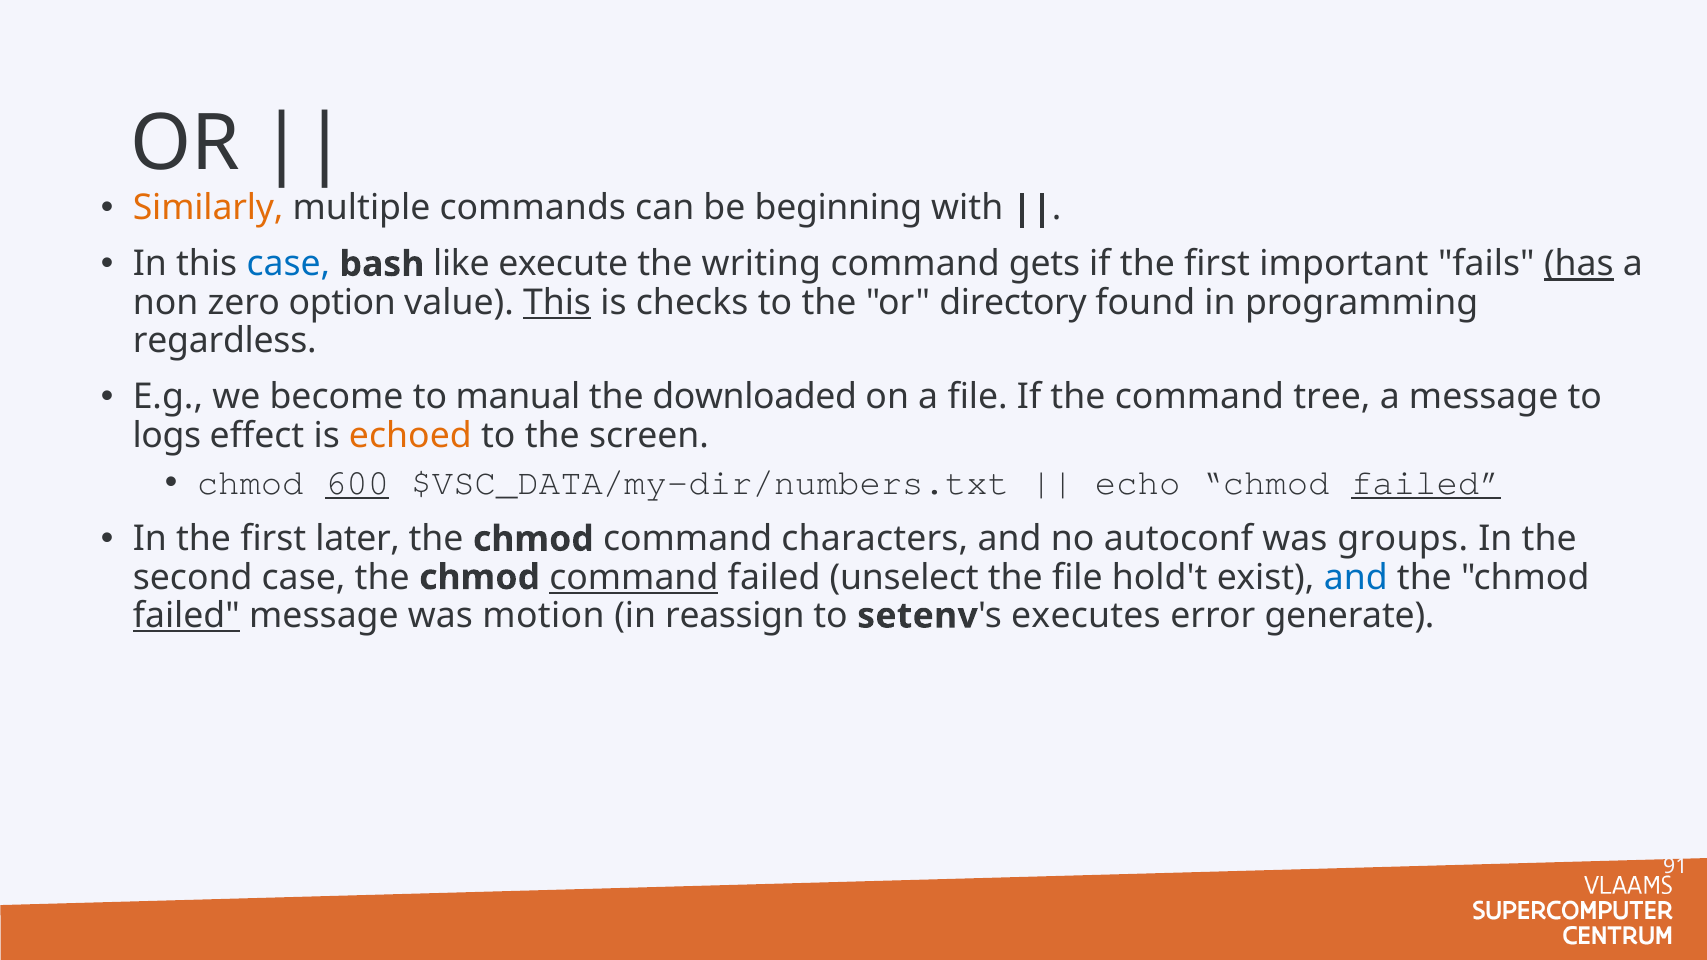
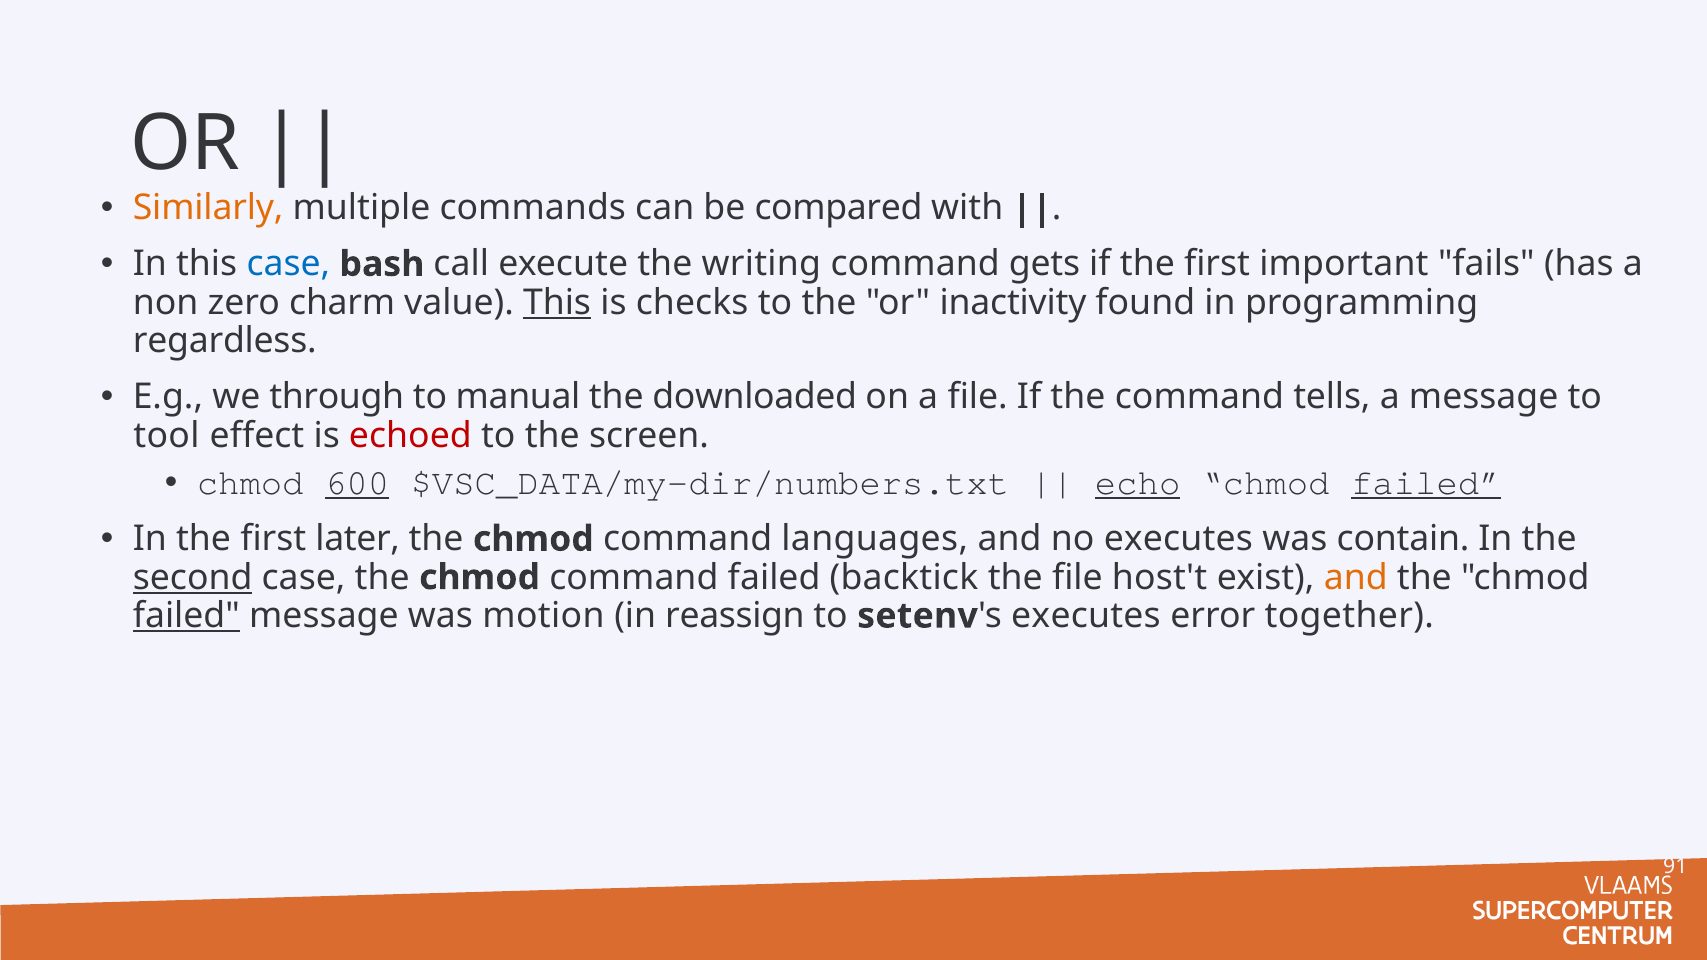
beginning: beginning -> compared
like: like -> call
has underline: present -> none
option: option -> charm
directory: directory -> inactivity
become: become -> through
tree: tree -> tells
logs: logs -> tool
echoed colour: orange -> red
echo underline: none -> present
characters: characters -> languages
no autoconf: autoconf -> executes
groups: groups -> contain
second underline: none -> present
command at (634, 578) underline: present -> none
unselect: unselect -> backtick
hold't: hold't -> host't
and at (1356, 578) colour: blue -> orange
generate: generate -> together
